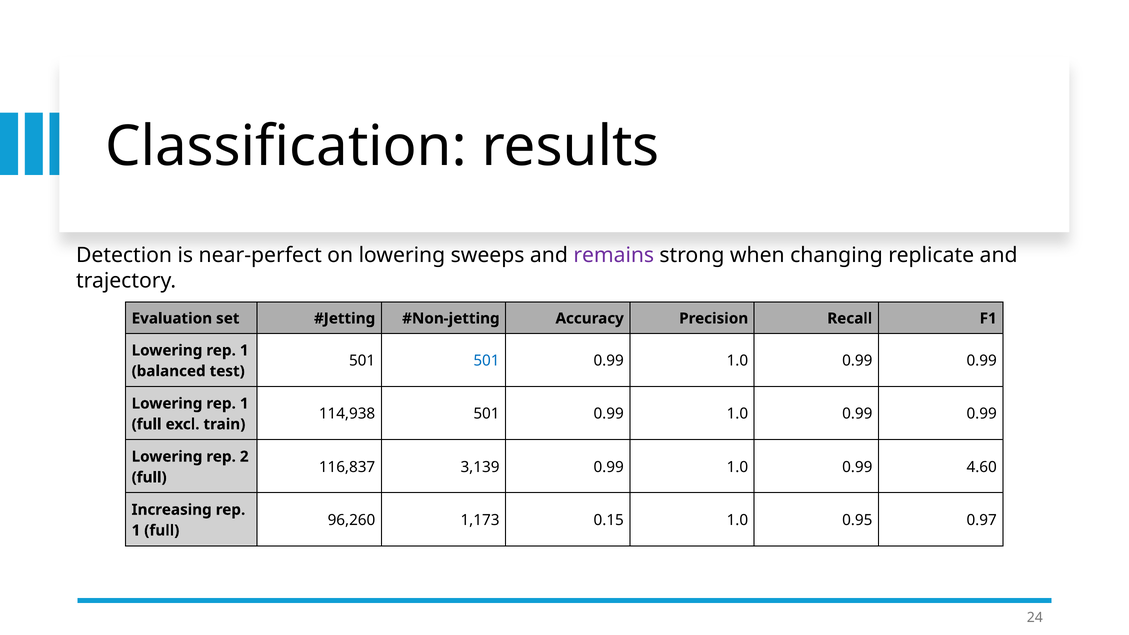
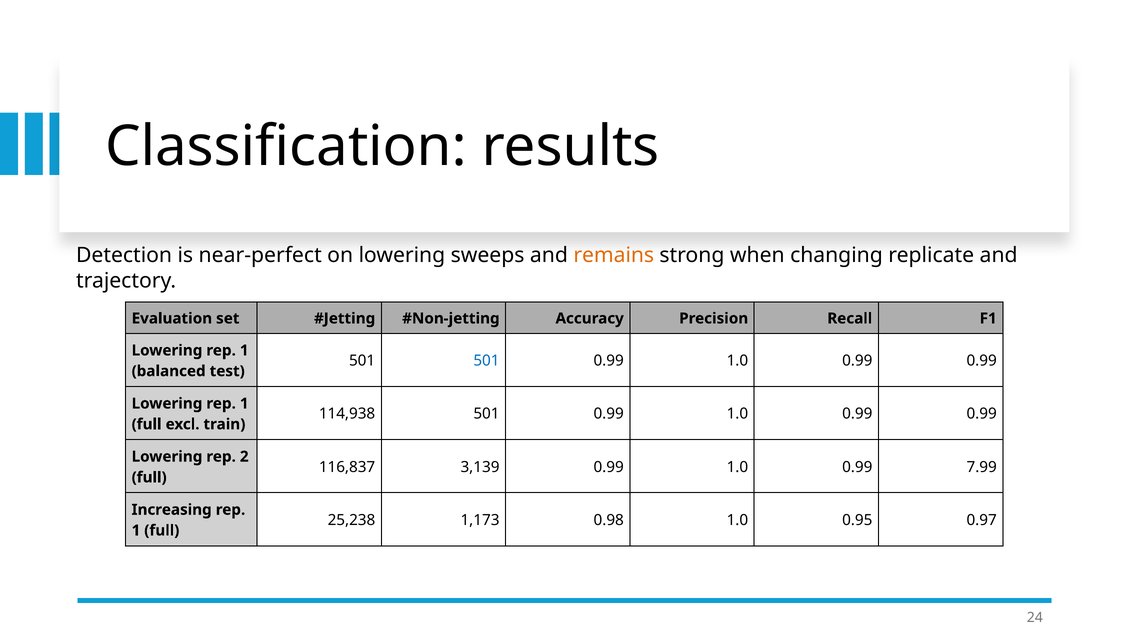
remains colour: purple -> orange
4.60: 4.60 -> 7.99
96,260: 96,260 -> 25,238
0.15: 0.15 -> 0.98
